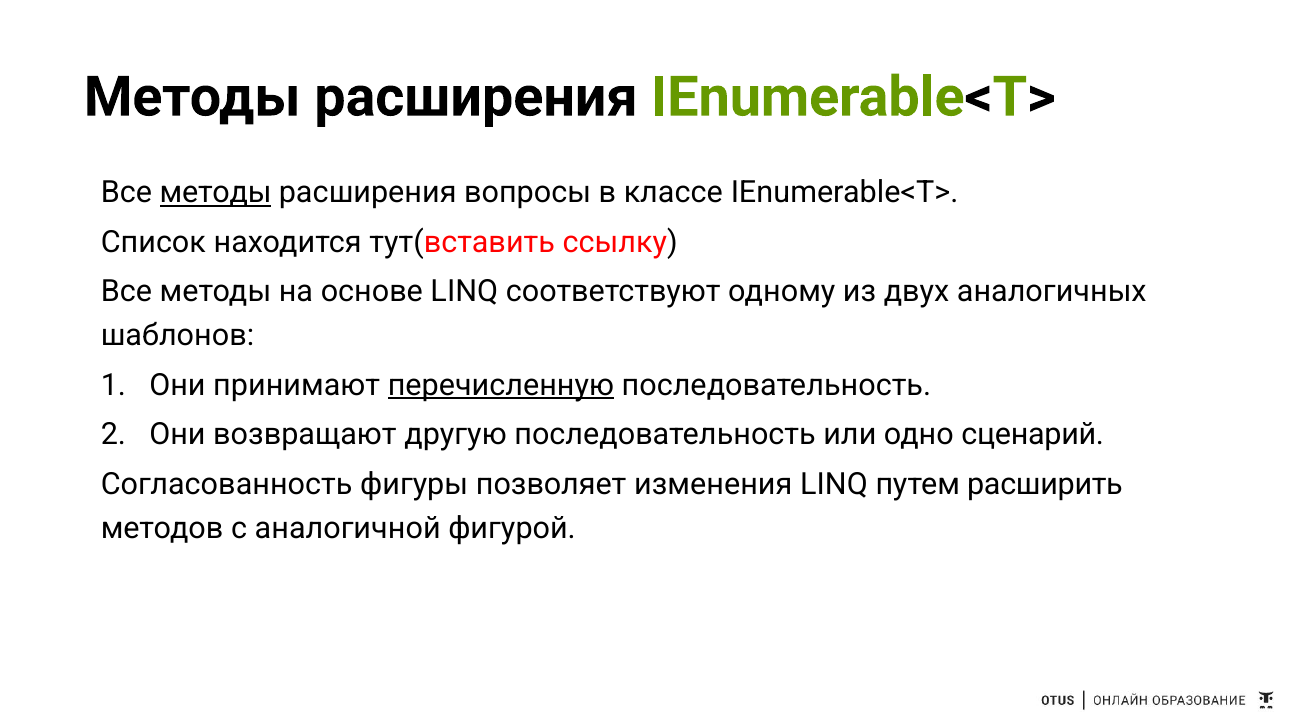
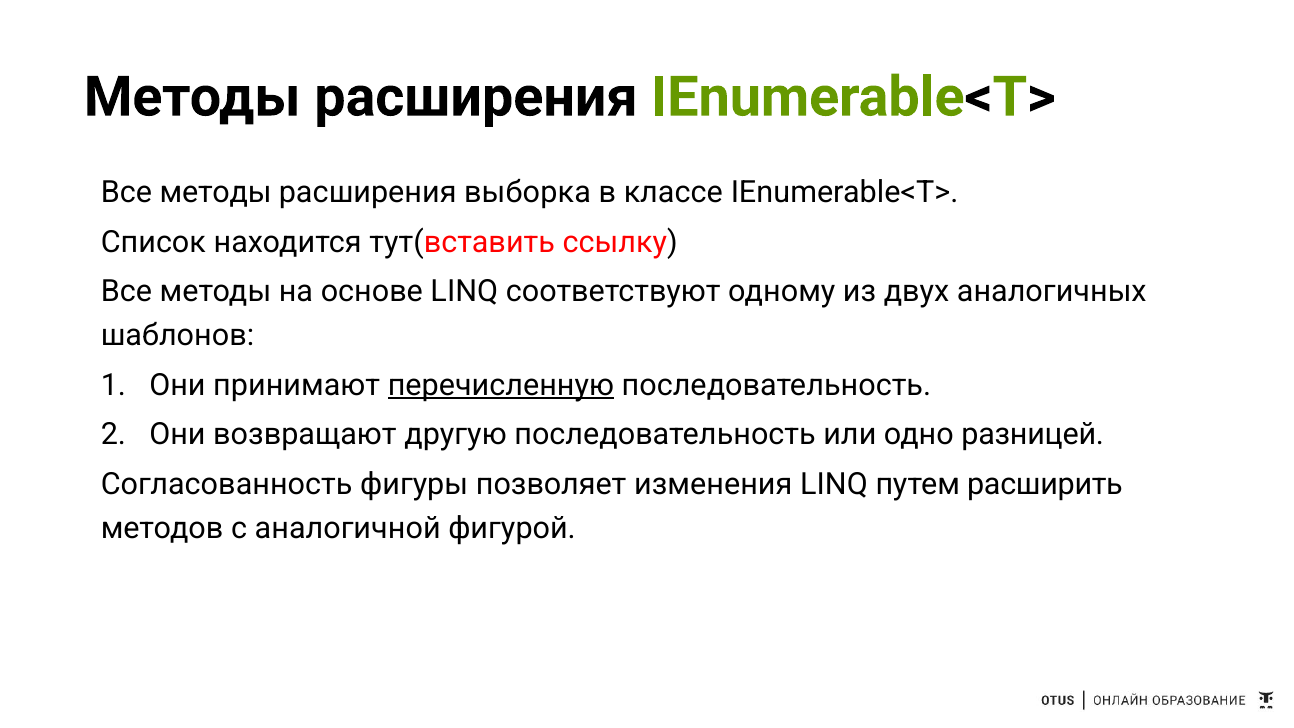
методы at (216, 193) underline: present -> none
вопросы: вопросы -> выборка
сценарий: сценарий -> разницей
